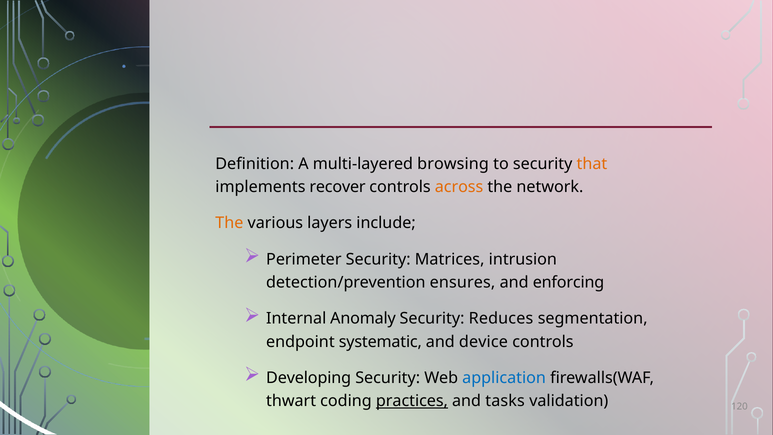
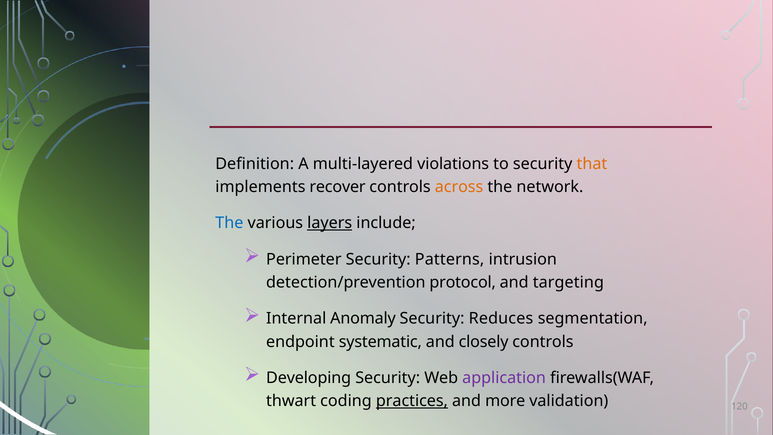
browsing: browsing -> violations
The at (229, 223) colour: orange -> blue
layers underline: none -> present
Matrices: Matrices -> Patterns
ensures: ensures -> protocol
enforcing: enforcing -> targeting
device: device -> closely
application colour: blue -> purple
tasks: tasks -> more
